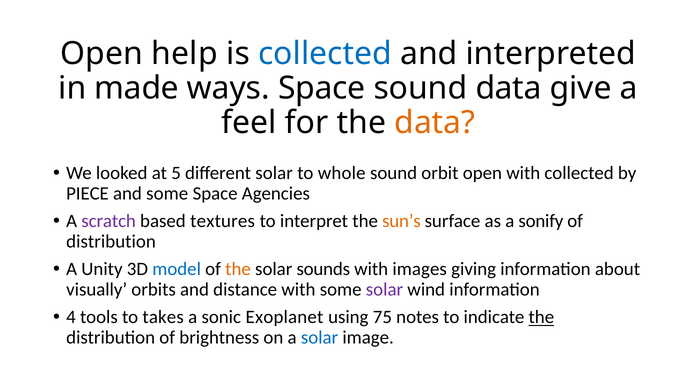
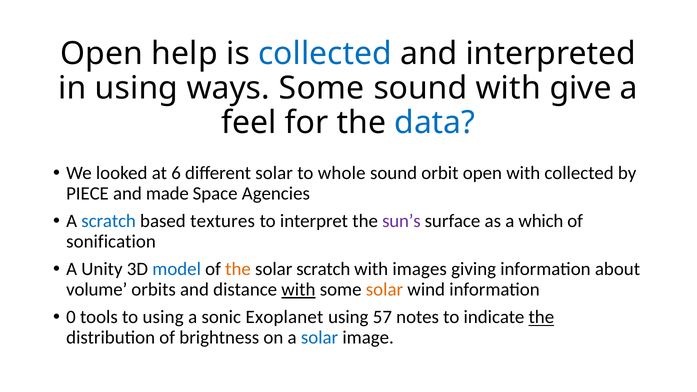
in made: made -> using
ways Space: Space -> Some
sound data: data -> with
data at (435, 123) colour: orange -> blue
5: 5 -> 6
and some: some -> made
scratch at (109, 221) colour: purple -> blue
sun’s colour: orange -> purple
sonify: sonify -> which
distribution at (111, 242): distribution -> sonification
solar sounds: sounds -> scratch
visually: visually -> volume
with at (298, 290) underline: none -> present
solar at (384, 290) colour: purple -> orange
4: 4 -> 0
to takes: takes -> using
75: 75 -> 57
